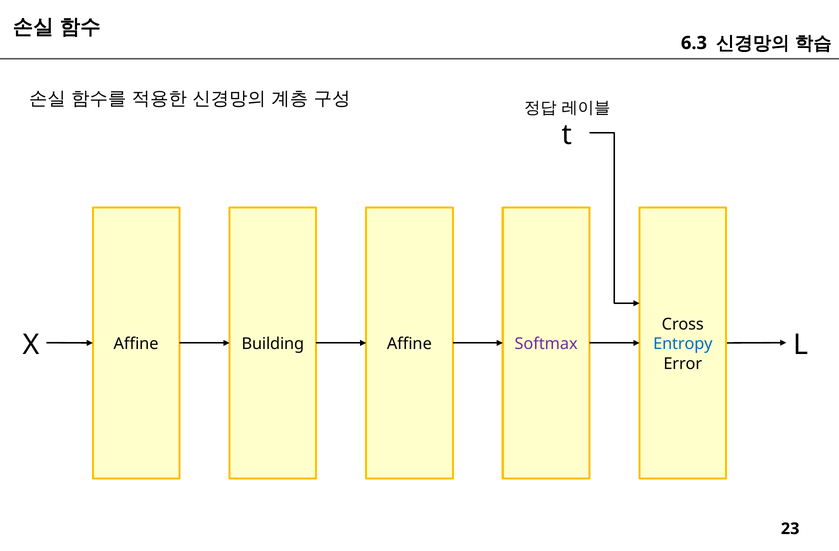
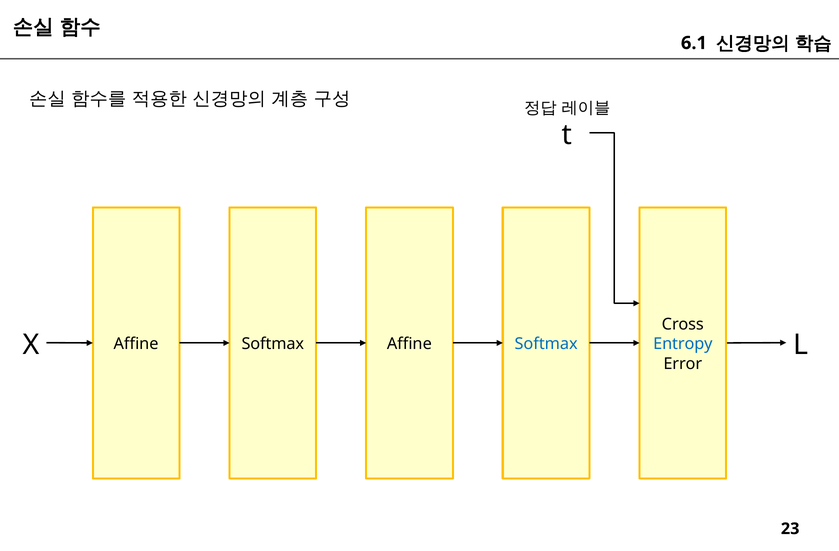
6.3: 6.3 -> 6.1
Affine Building: Building -> Softmax
Softmax at (546, 344) colour: purple -> blue
